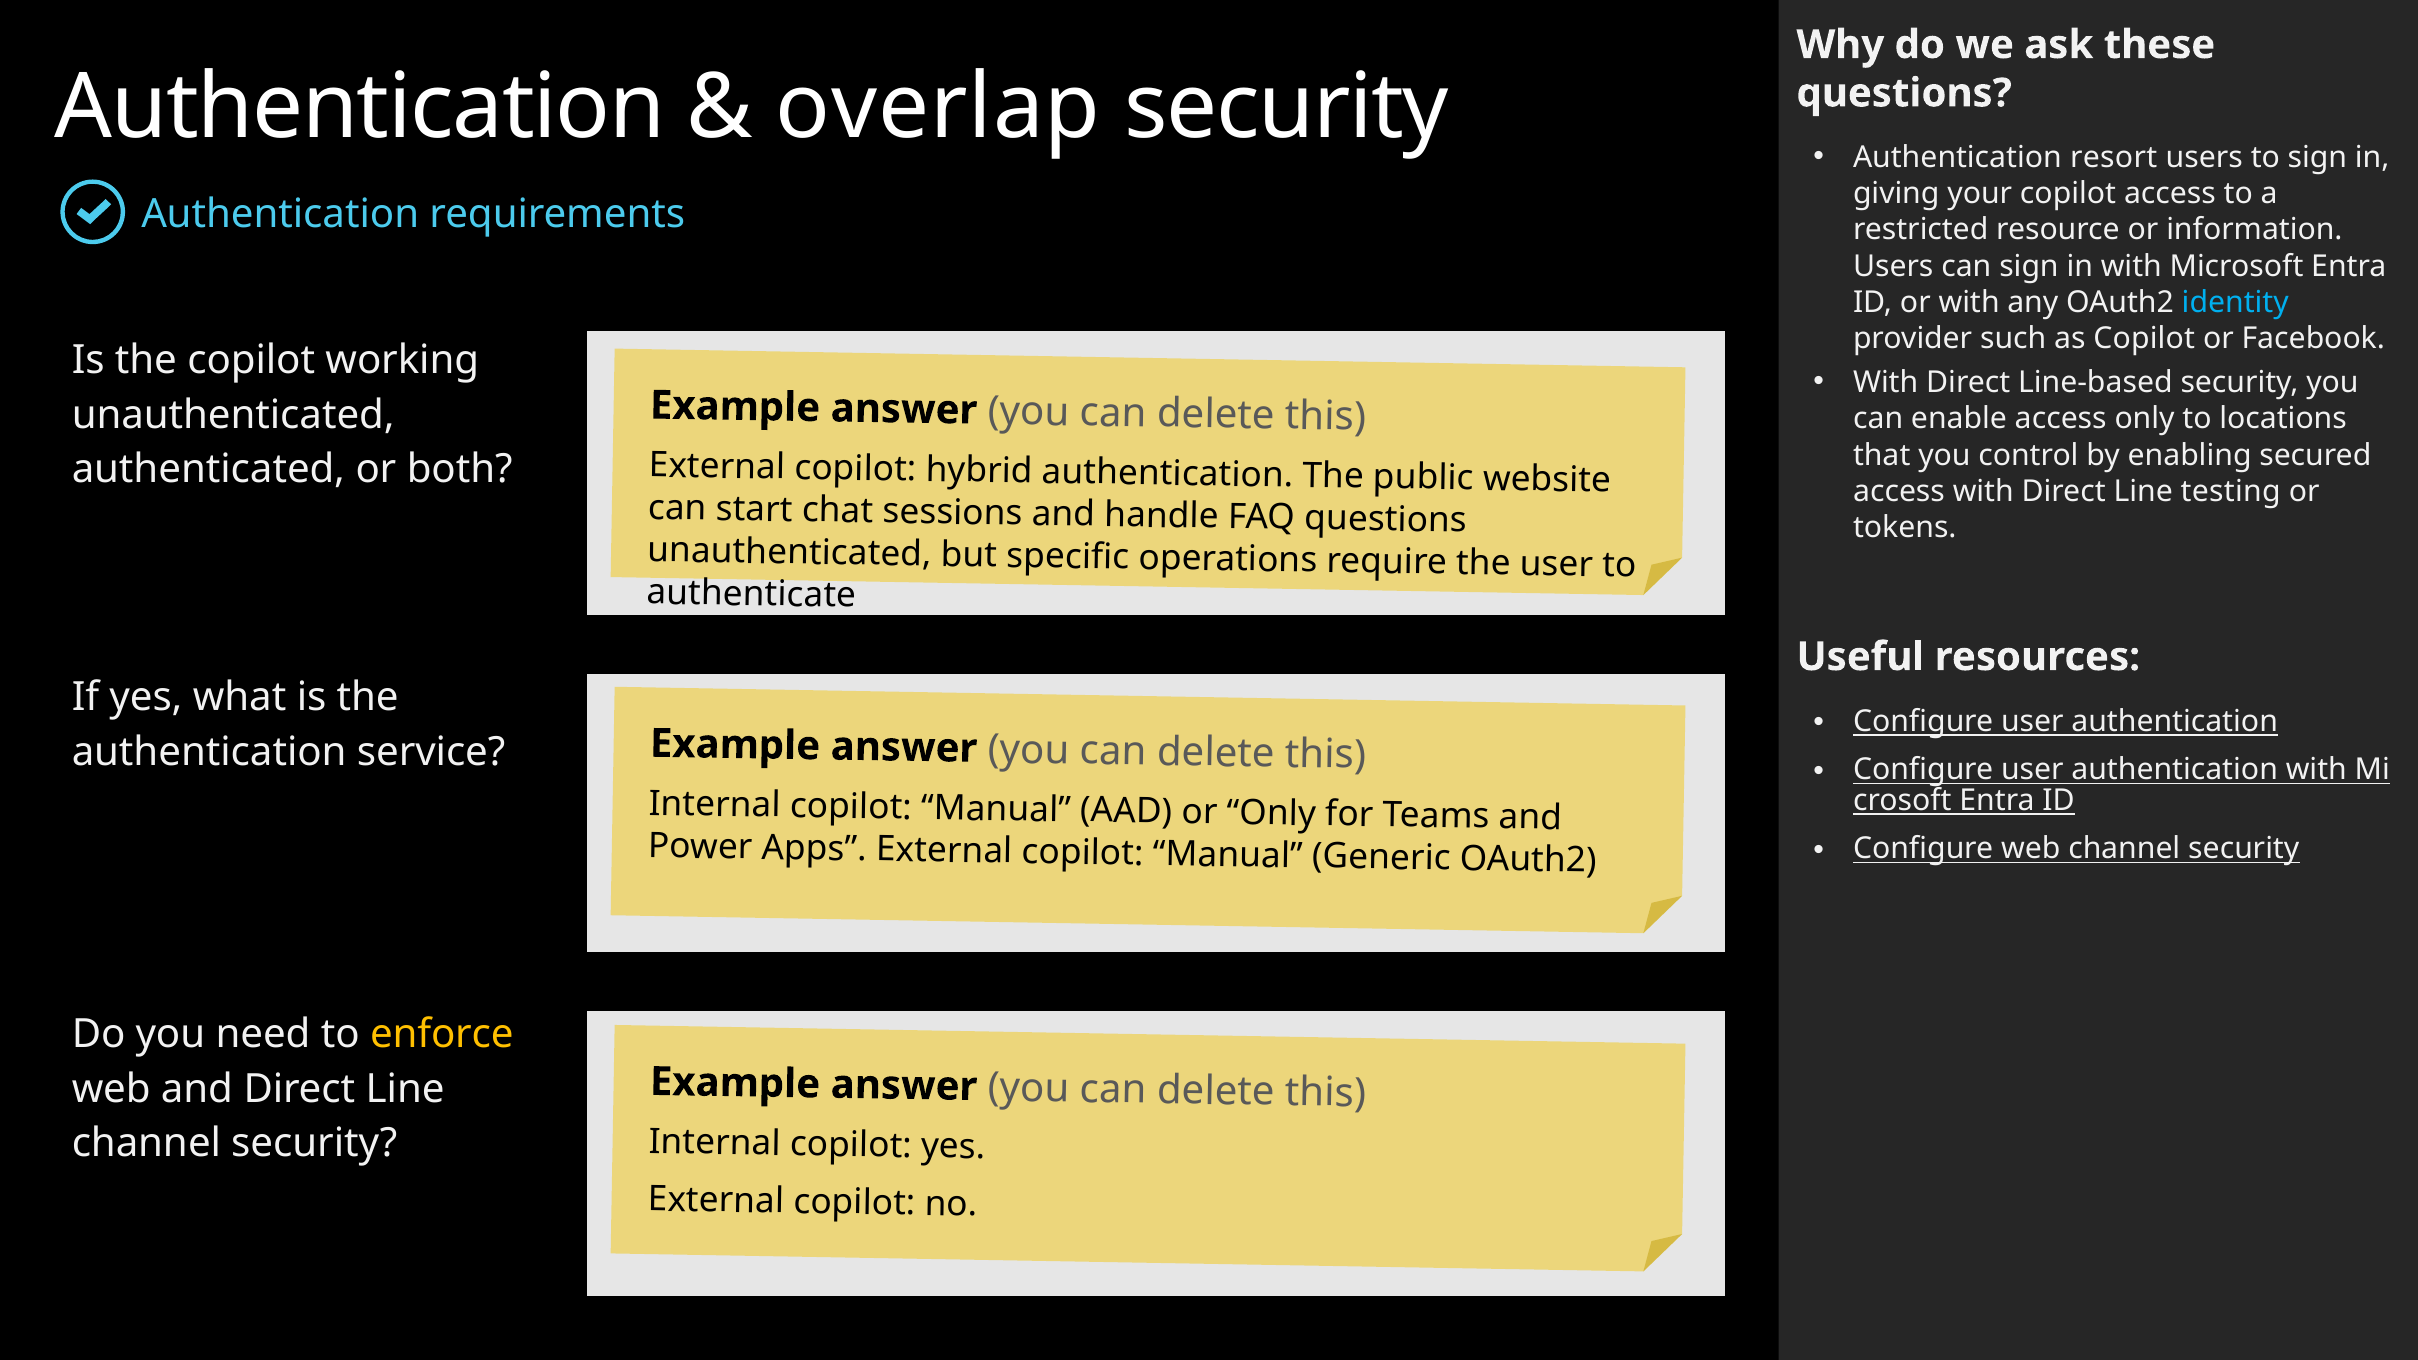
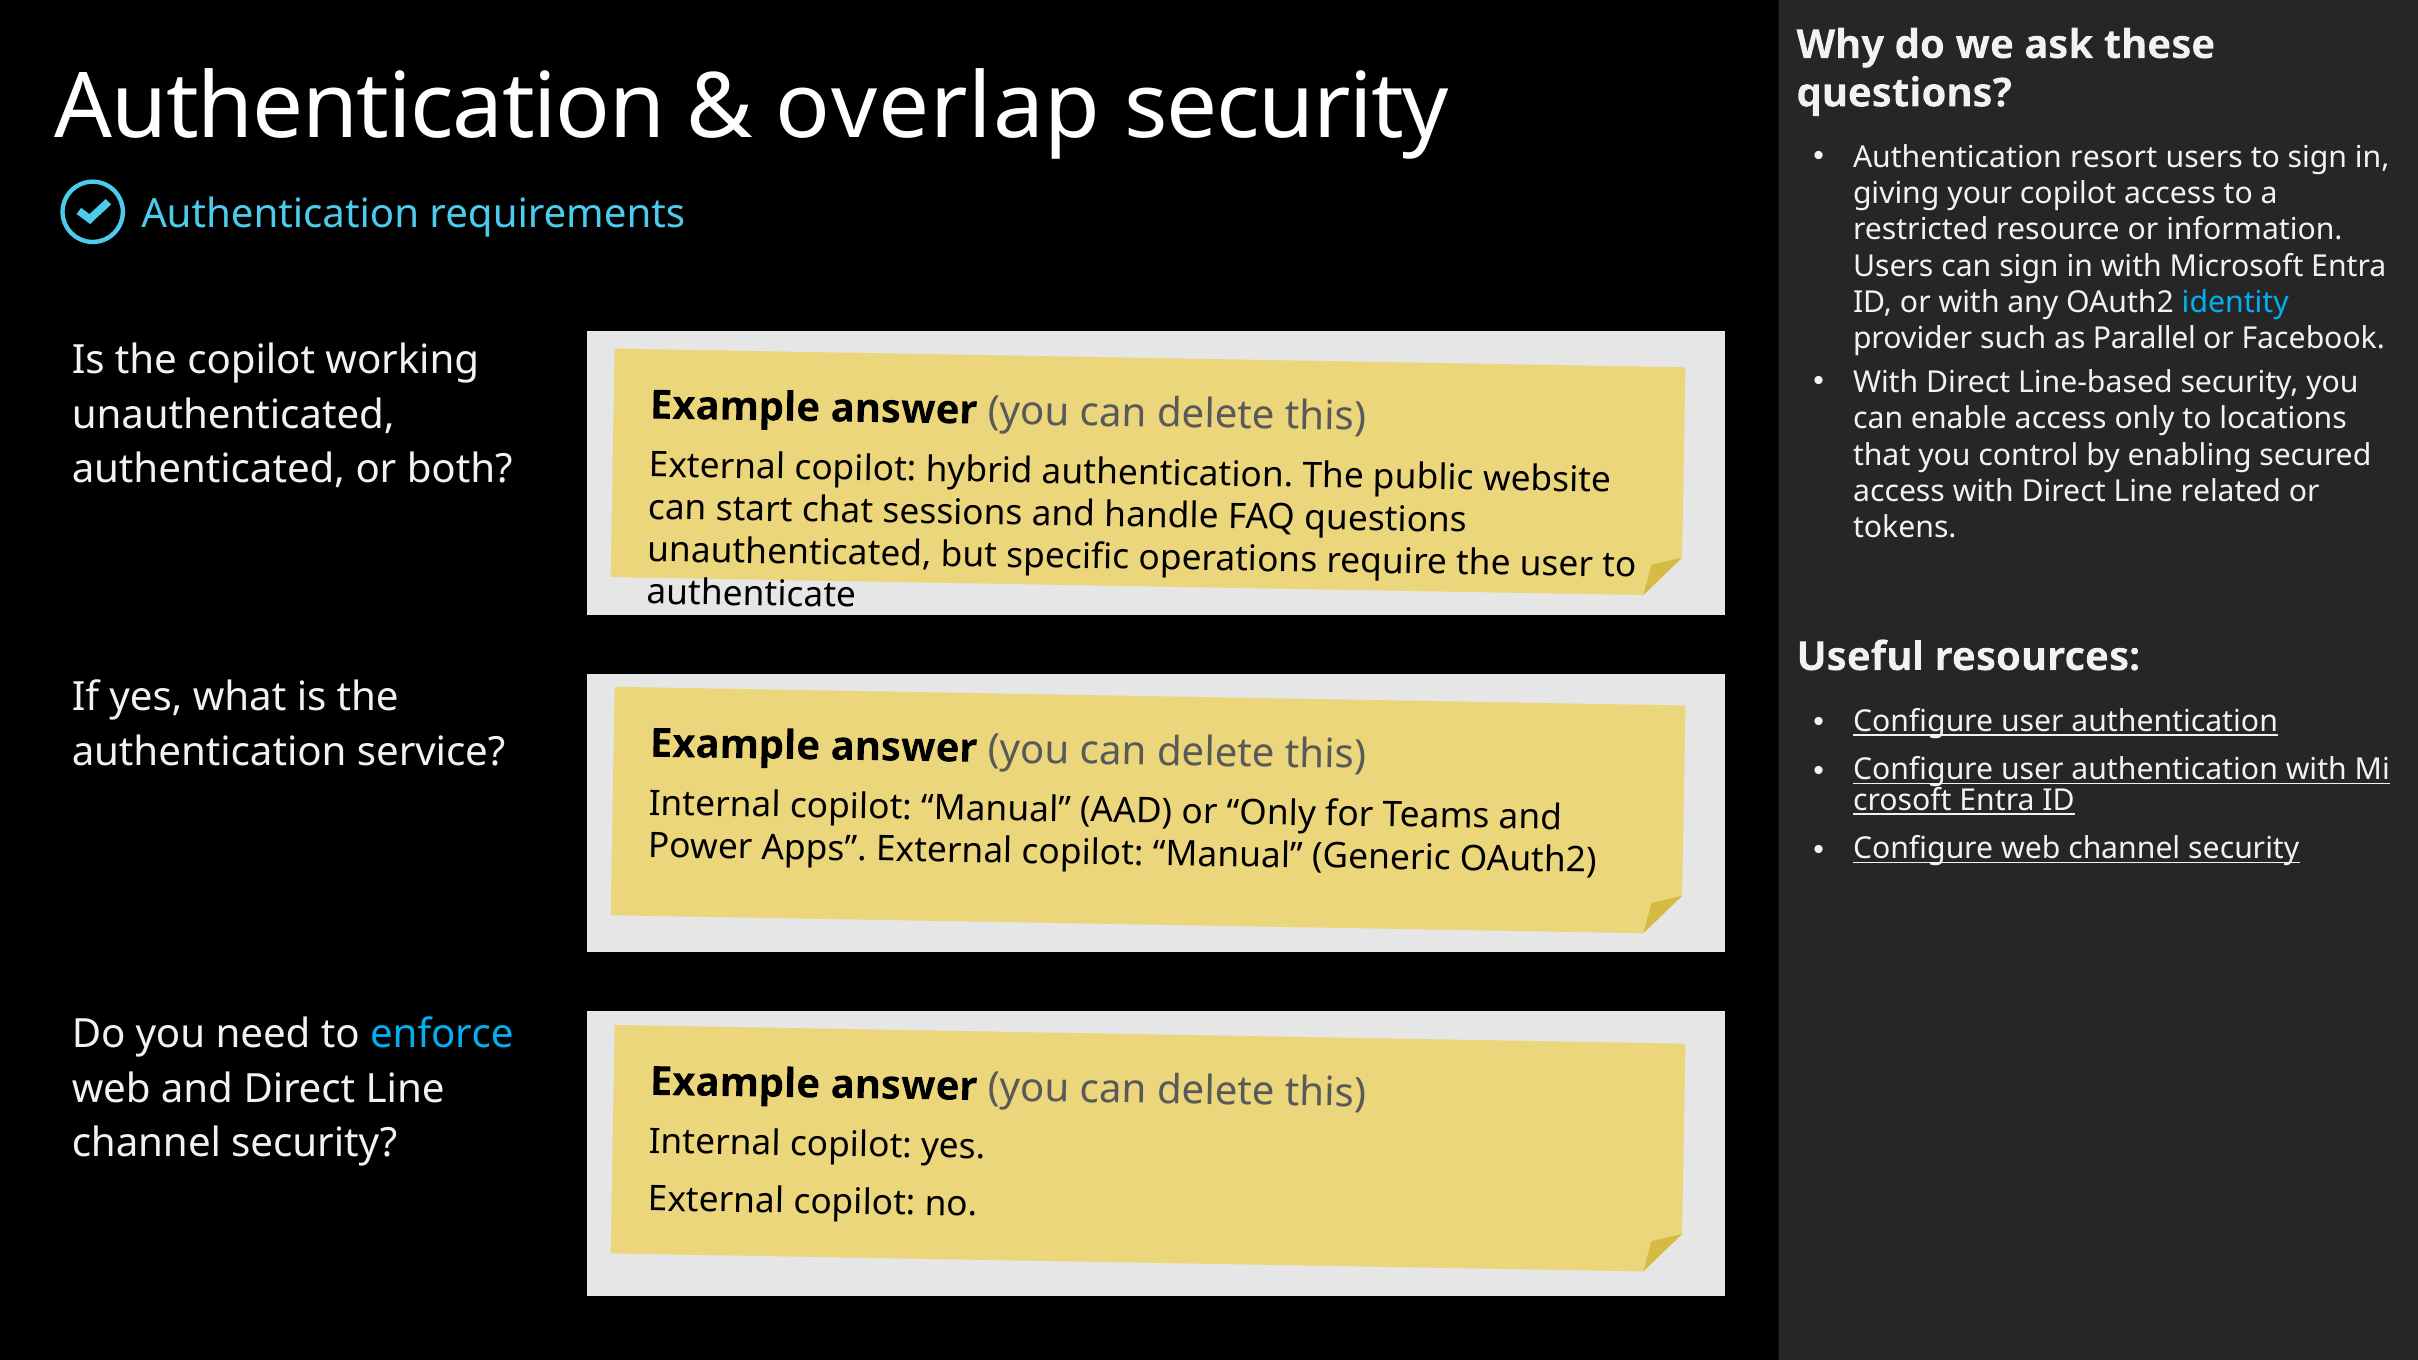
as Copilot: Copilot -> Parallel
testing: testing -> related
enforce colour: yellow -> light blue
